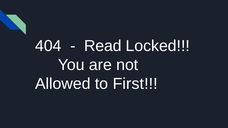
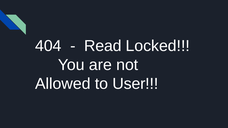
First: First -> User
